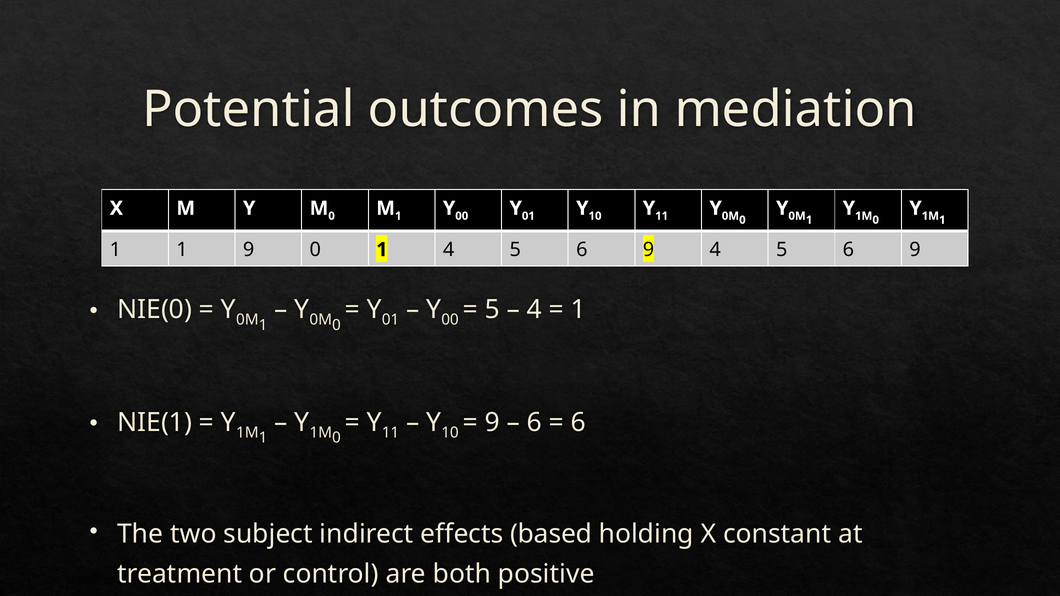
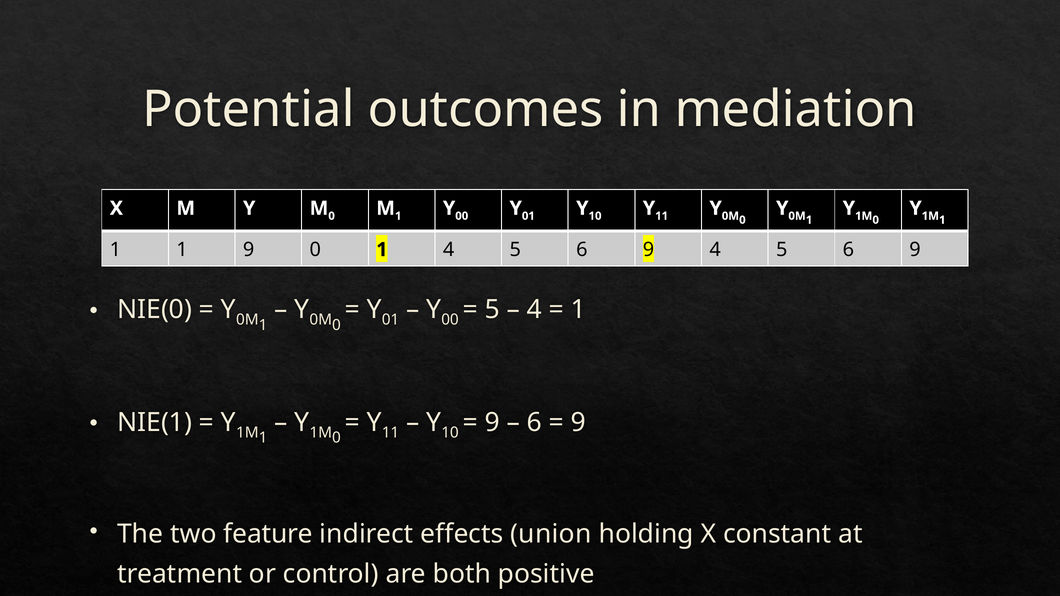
6 at (579, 422): 6 -> 9
subject: subject -> feature
based: based -> union
